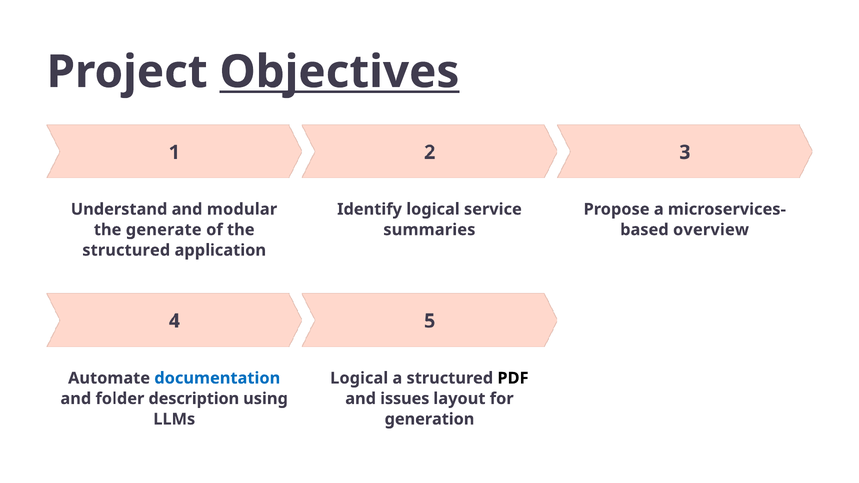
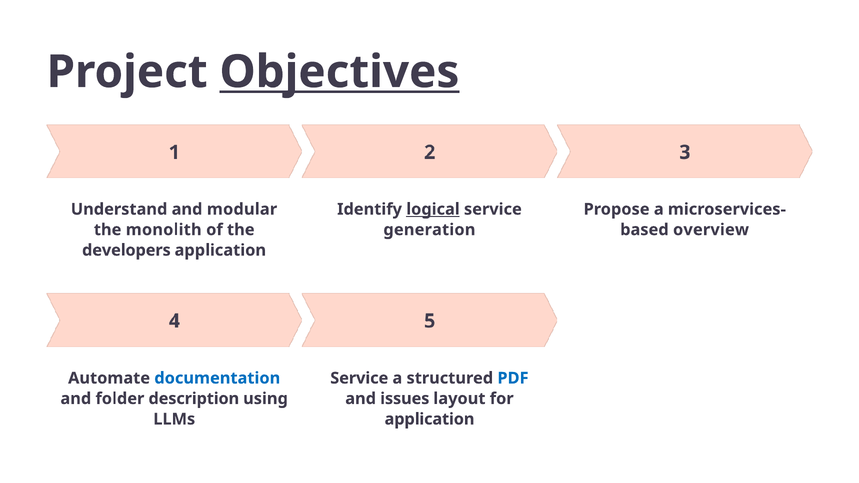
logical at (433, 209) underline: none -> present
generate: generate -> monolith
summaries: summaries -> generation
structured at (126, 250): structured -> developers
Logical at (359, 378): Logical -> Service
PDF colour: black -> blue
generation at (429, 419): generation -> application
